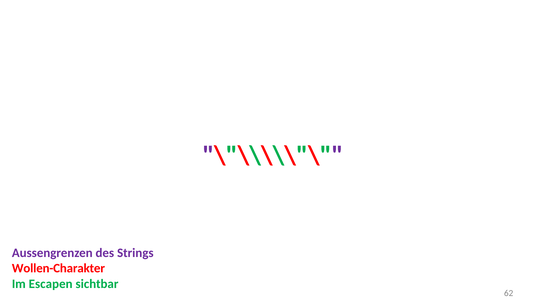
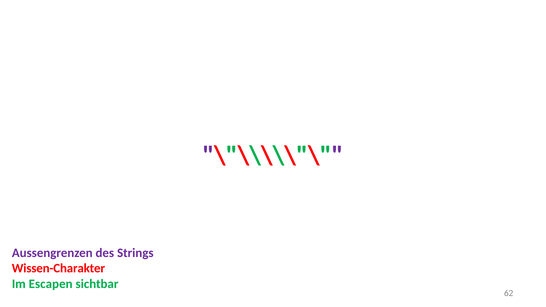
Wollen-Charakter: Wollen-Charakter -> Wissen-Charakter
